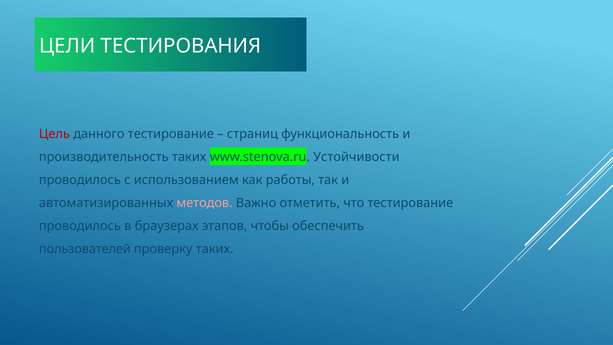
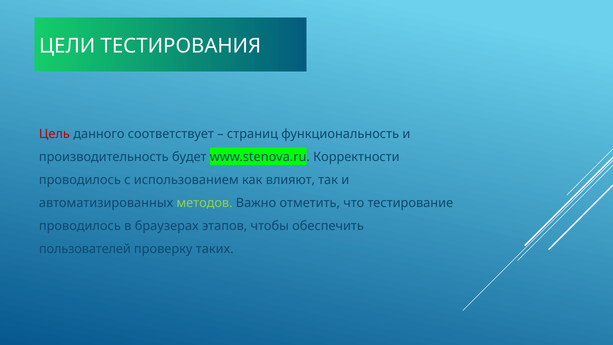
данного тестирование: тестирование -> соответствует
производительность таких: таких -> будет
Устойчивости: Устойчивости -> Корректности
работы: работы -> влияют
методов colour: pink -> light green
